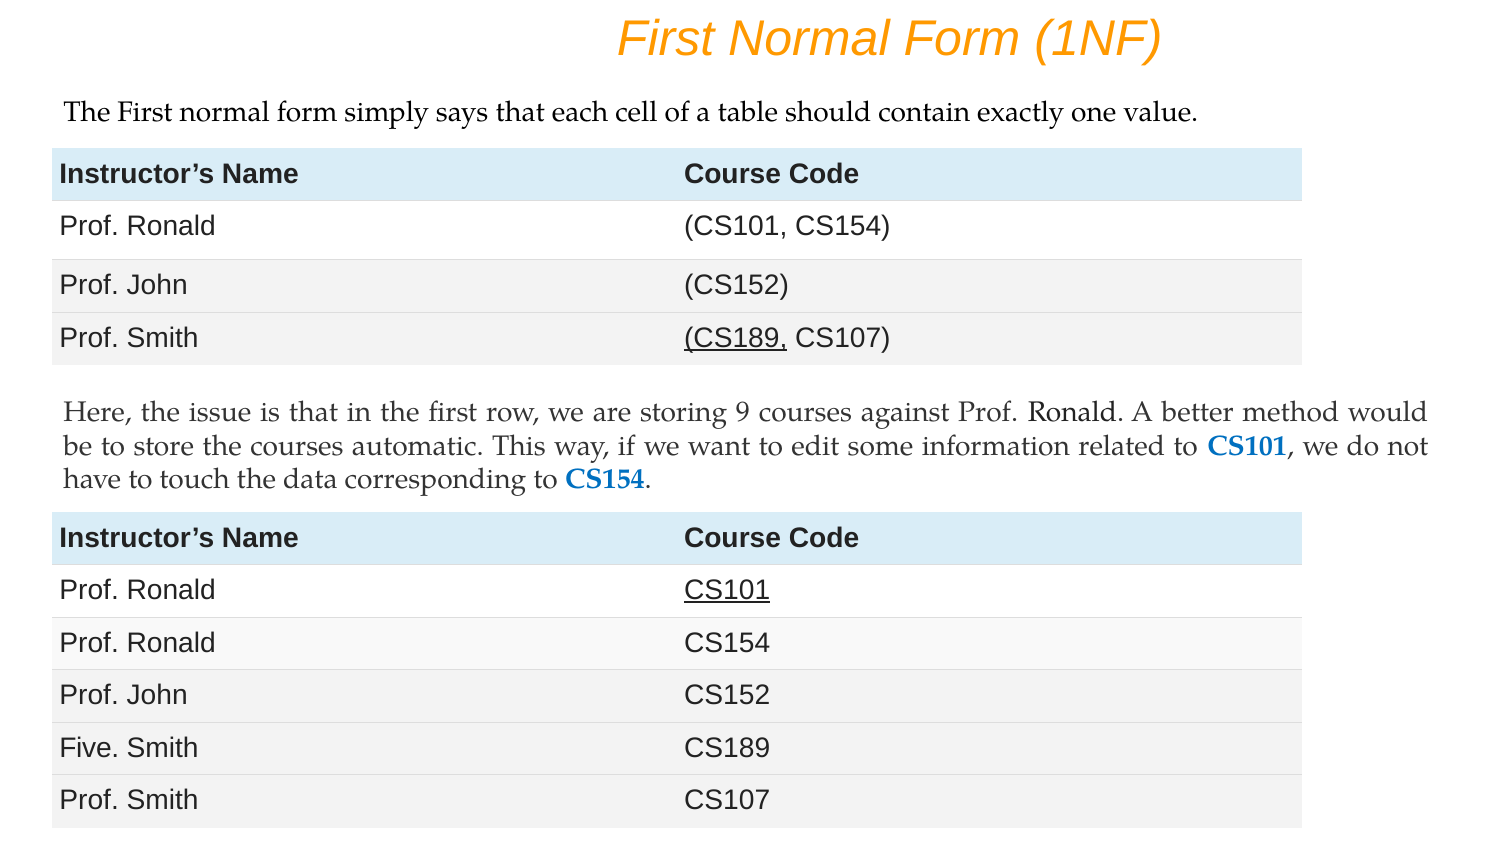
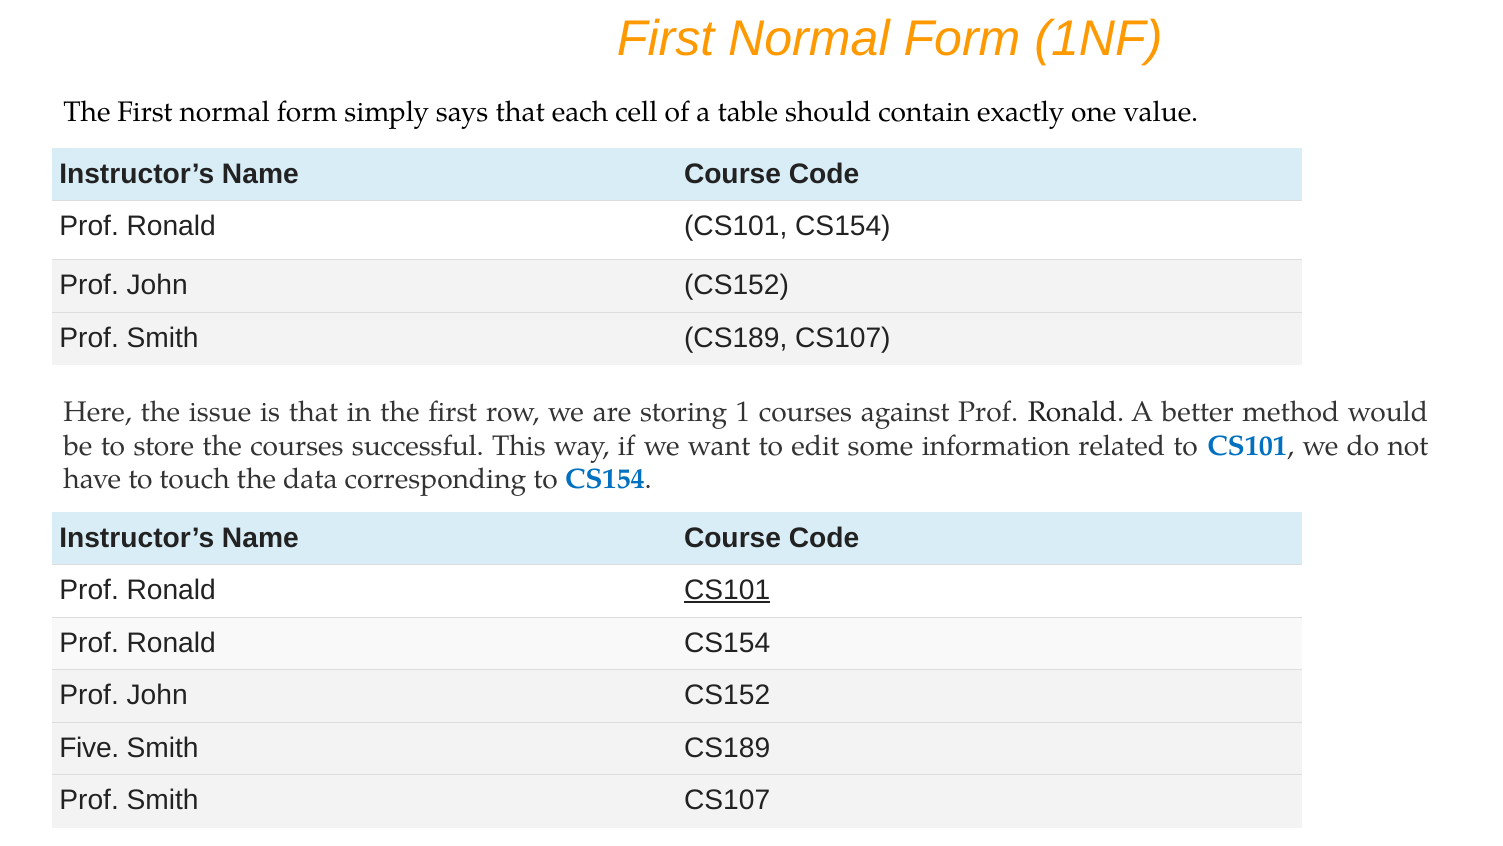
CS189 at (736, 338) underline: present -> none
9: 9 -> 1
automatic: automatic -> successful
